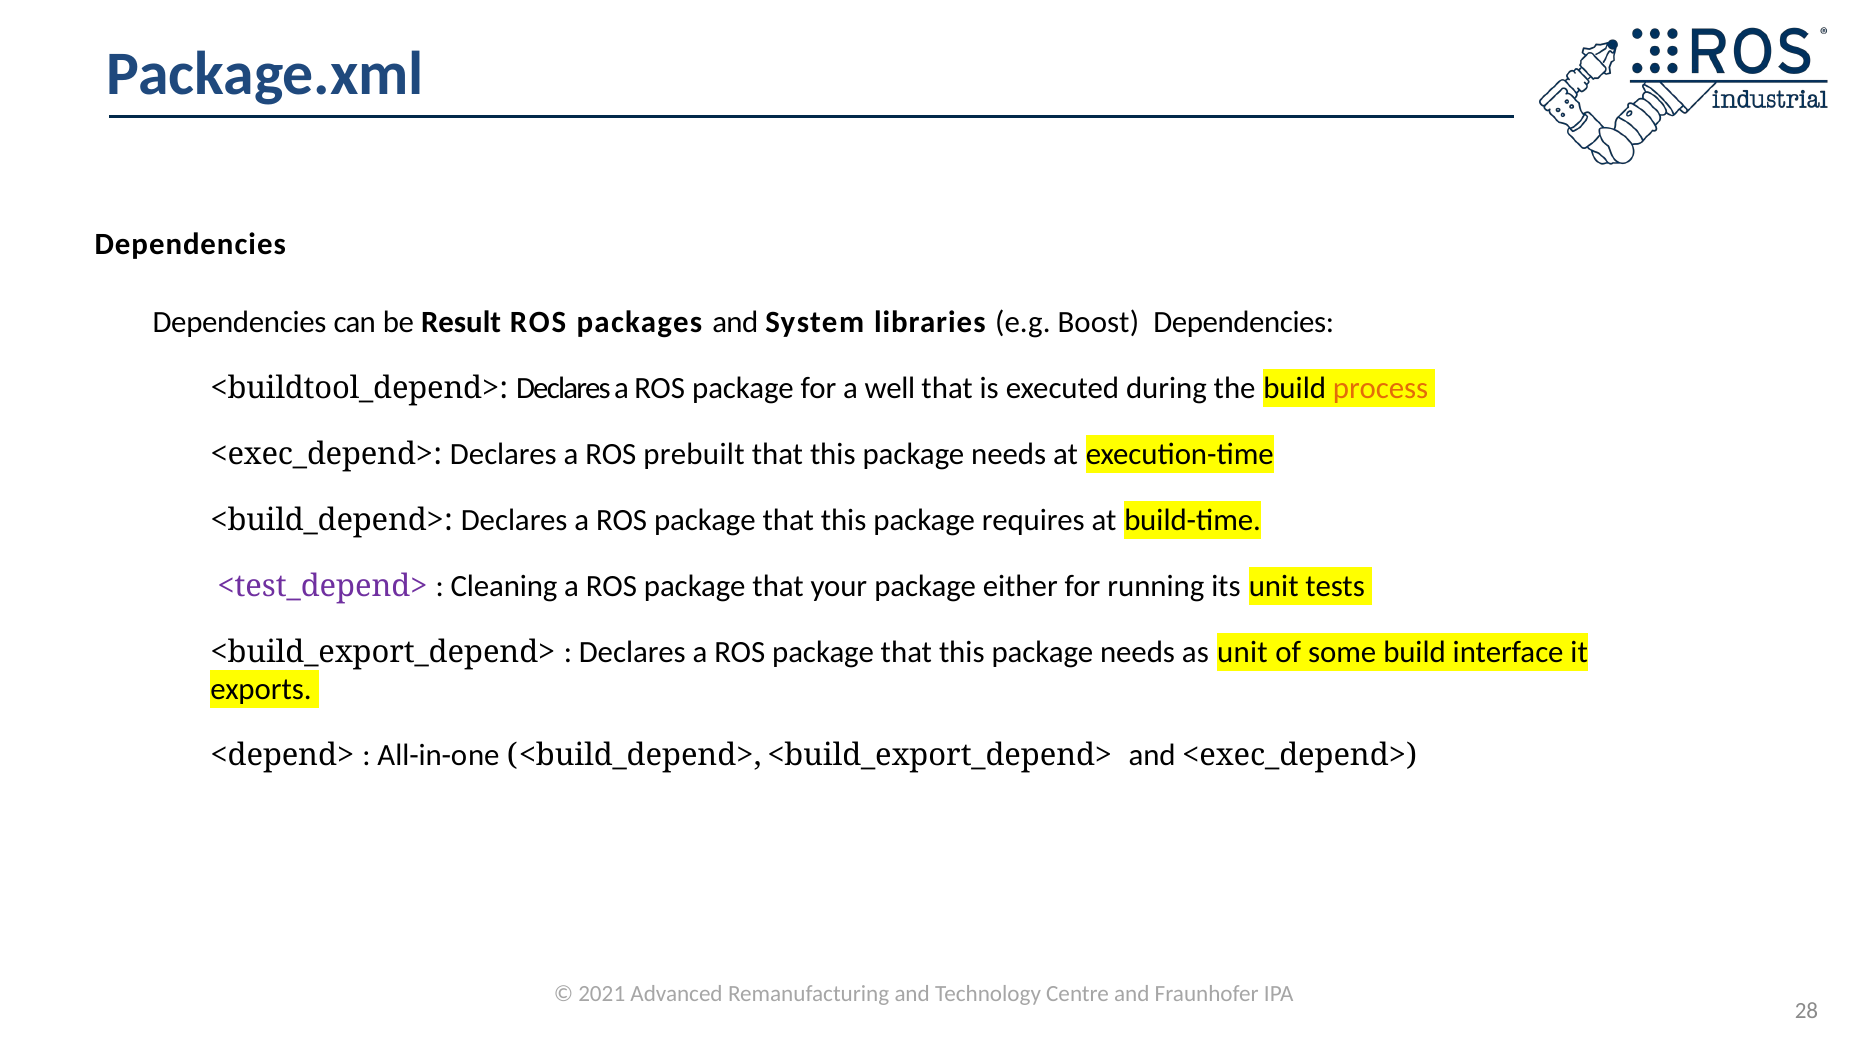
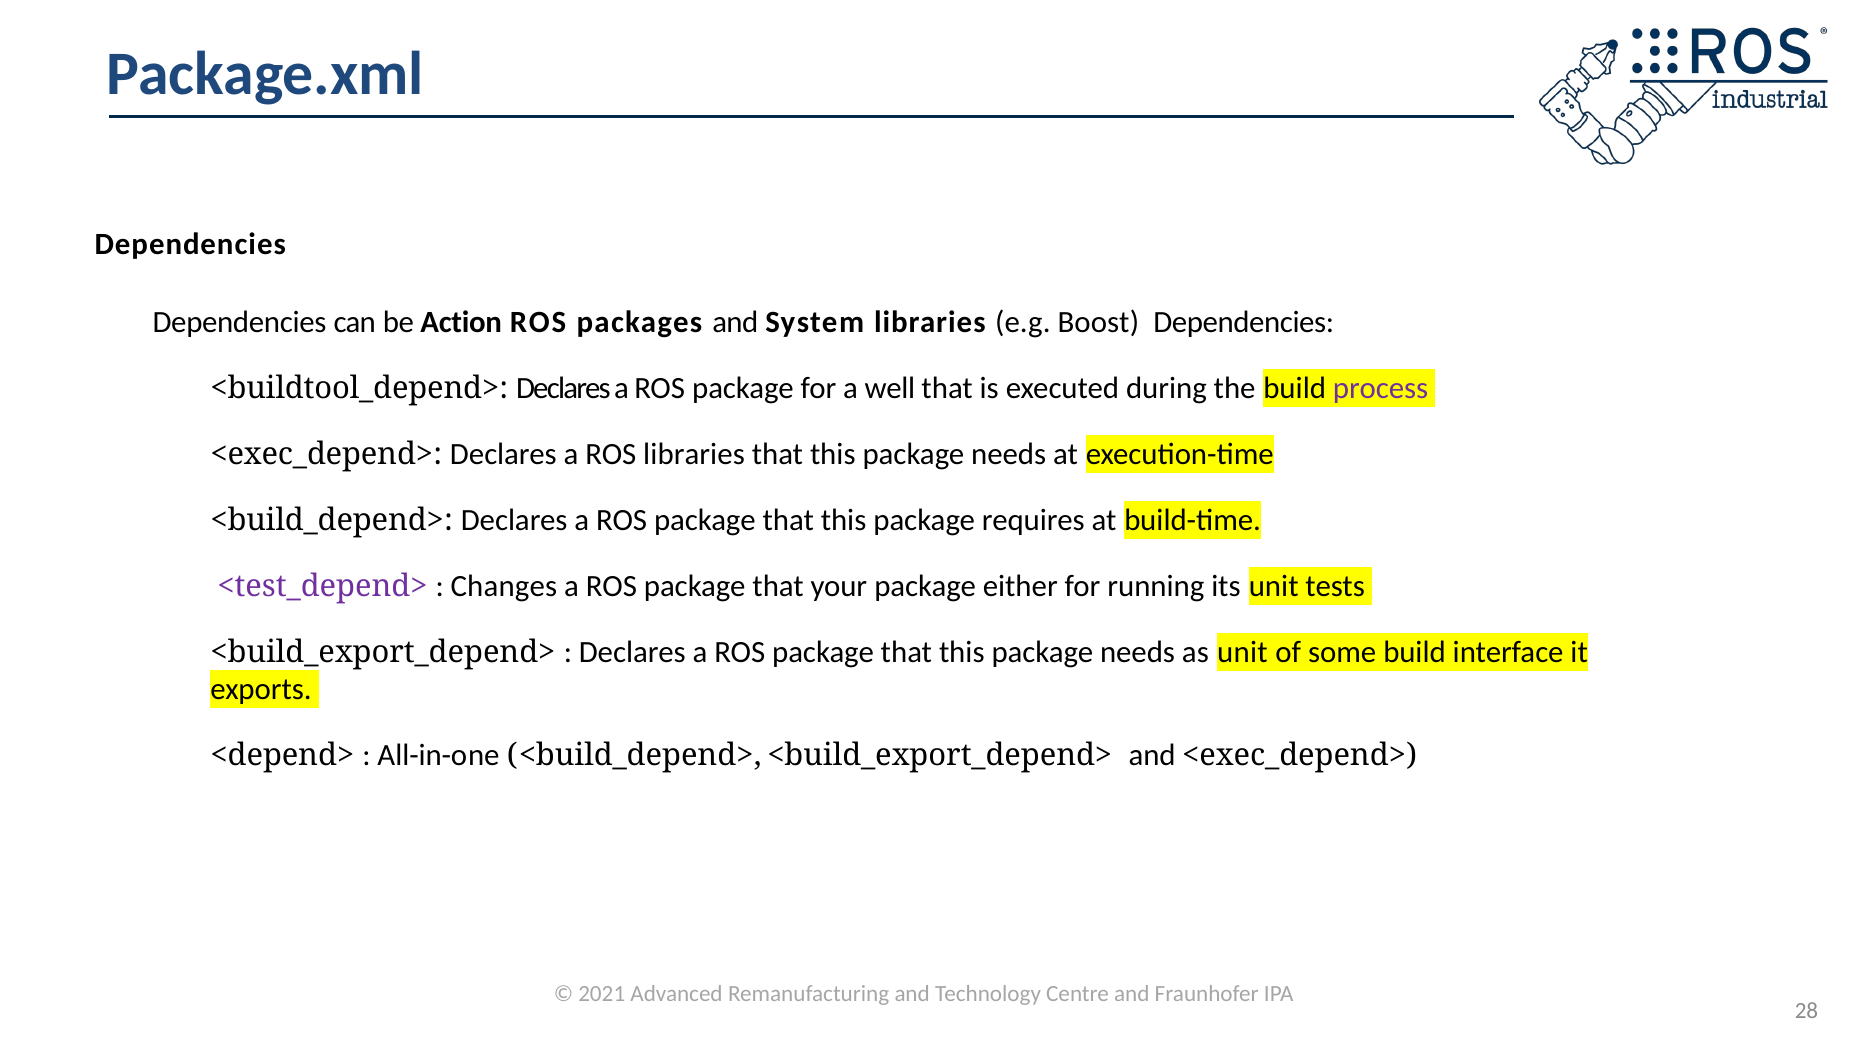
Result: Result -> Action
process colour: orange -> purple
ROS prebuilt: prebuilt -> libraries
Cleaning: Cleaning -> Changes
